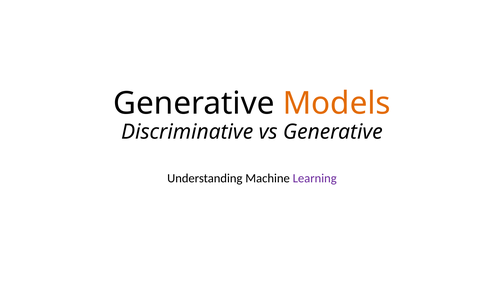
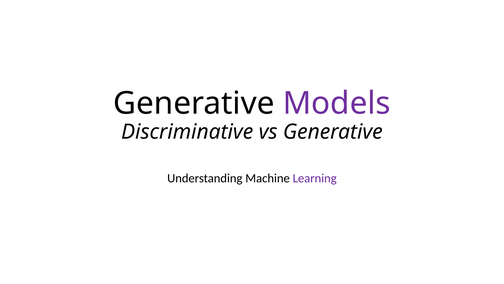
Models colour: orange -> purple
